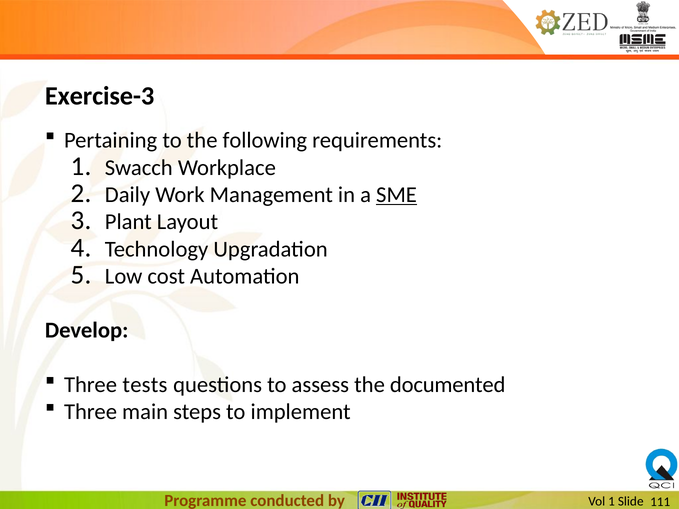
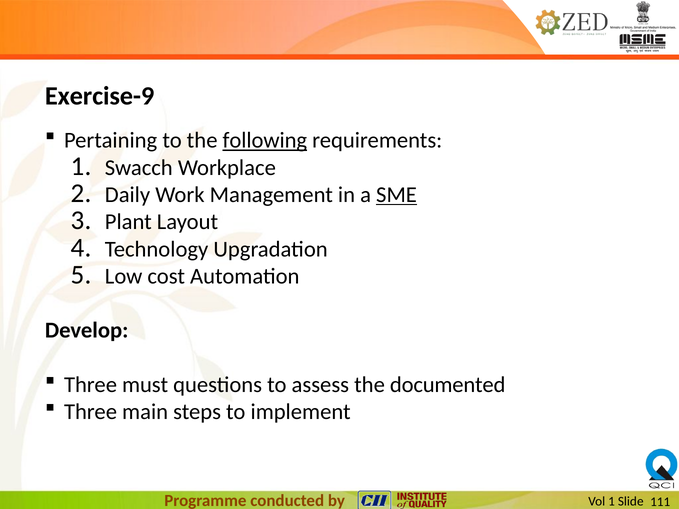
Exercise-3: Exercise-3 -> Exercise-9
following underline: none -> present
tests: tests -> must
